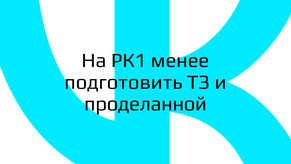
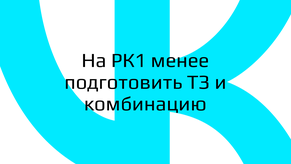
проделанной: проделанной -> комбинацию
